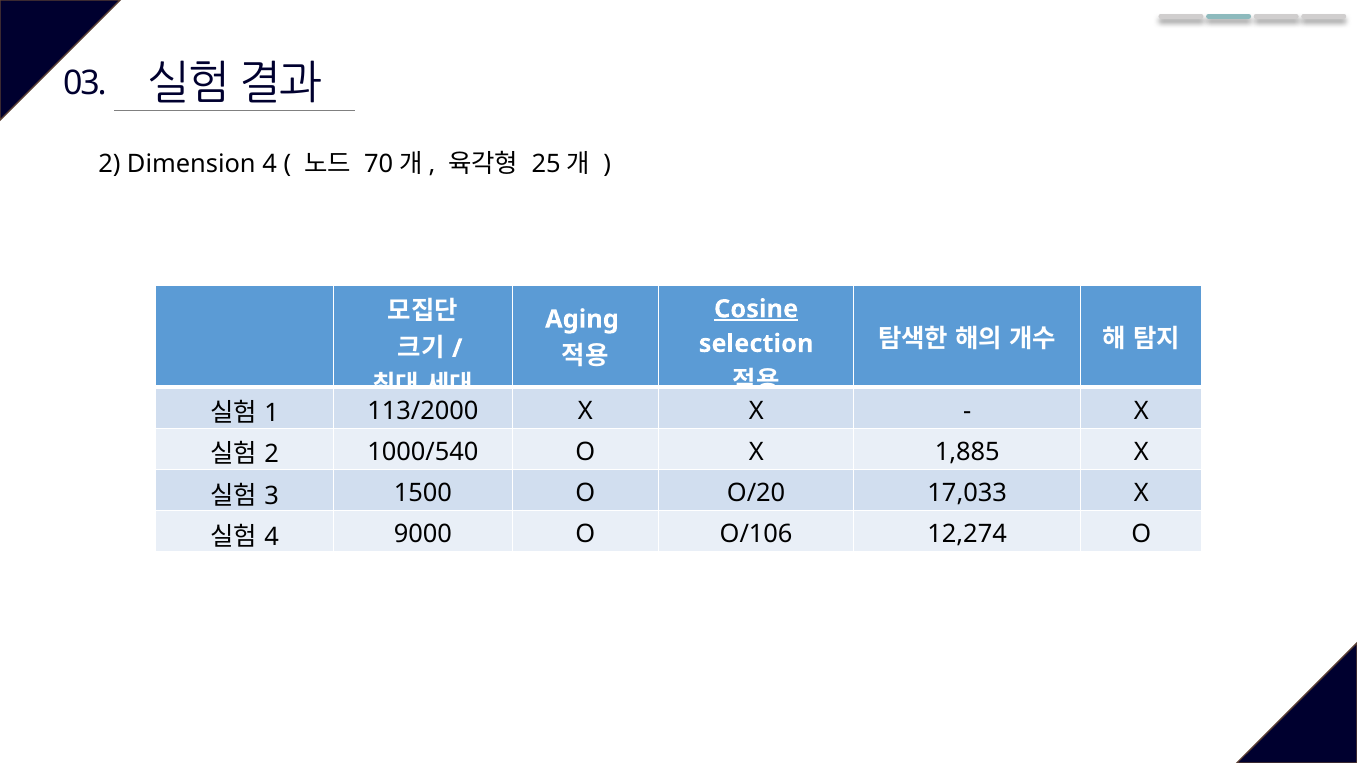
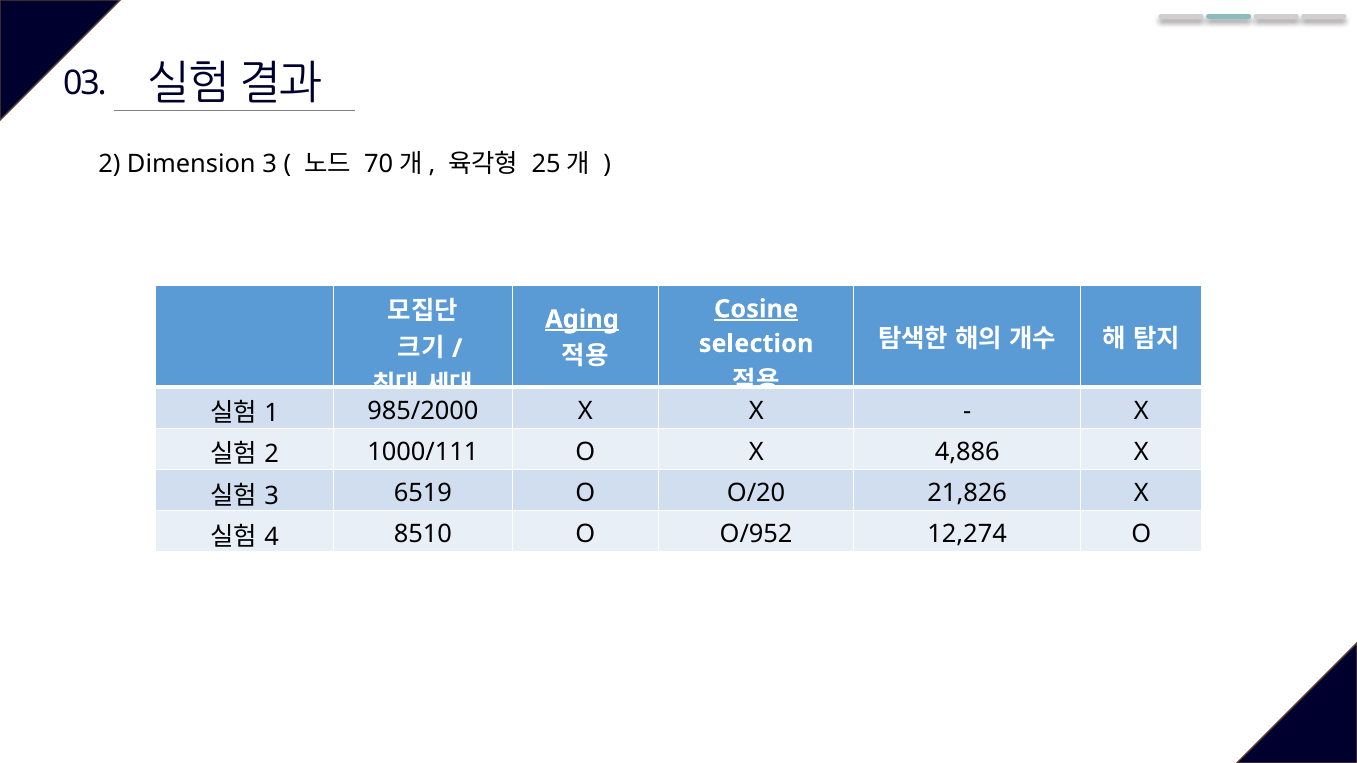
Dimension 4: 4 -> 3
Aging underline: none -> present
113/2000: 113/2000 -> 985/2000
1000/540: 1000/540 -> 1000/111
1,885: 1,885 -> 4,886
1500: 1500 -> 6519
17,033: 17,033 -> 21,826
9000: 9000 -> 8510
O/106: O/106 -> O/952
